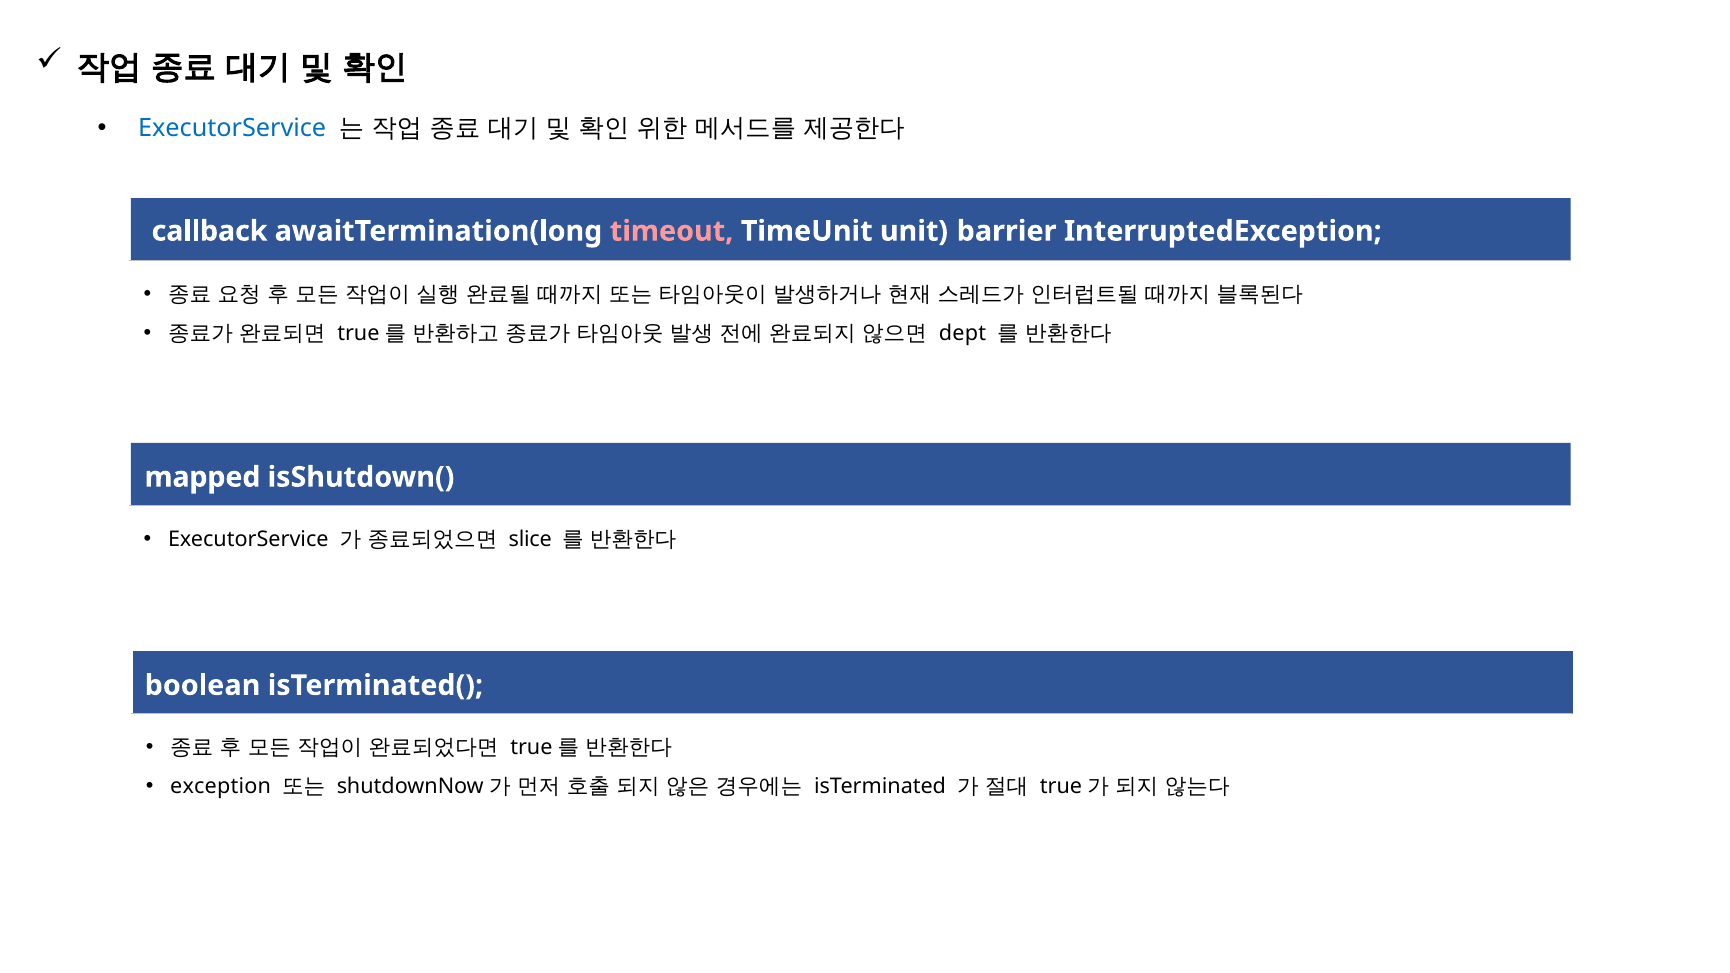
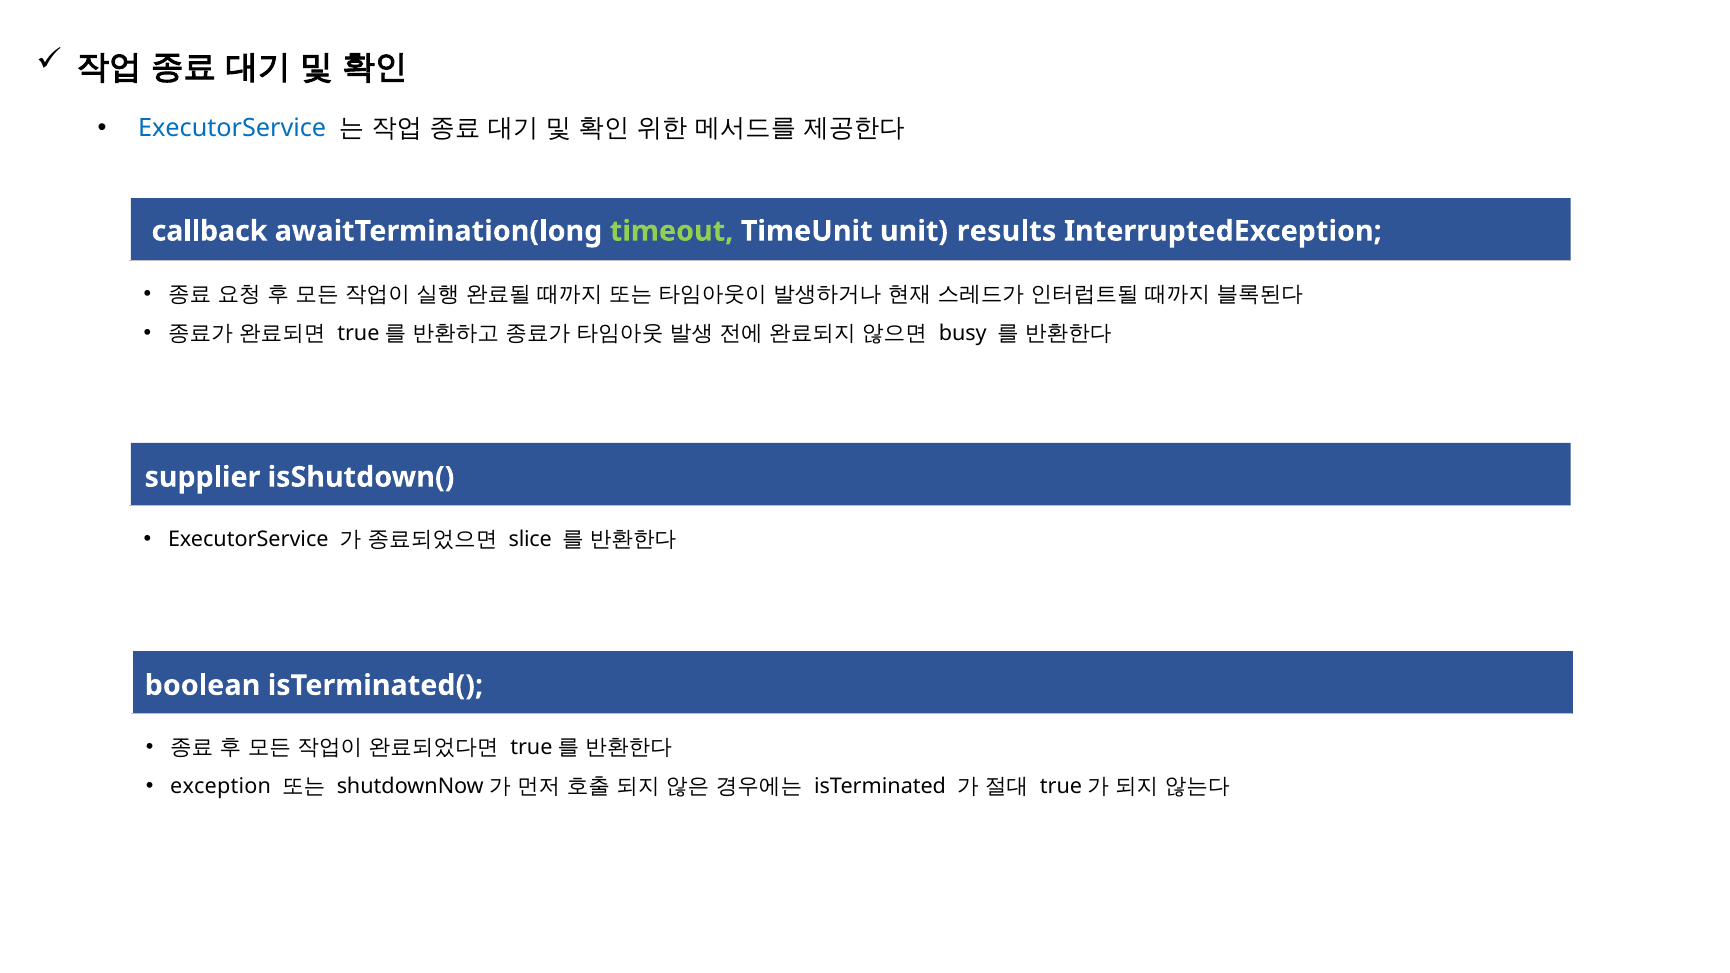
timeout colour: pink -> light green
barrier: barrier -> results
dept: dept -> busy
mapped: mapped -> supplier
